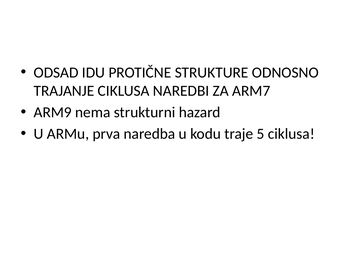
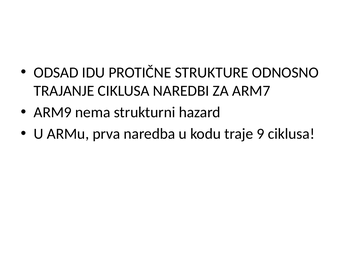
5: 5 -> 9
